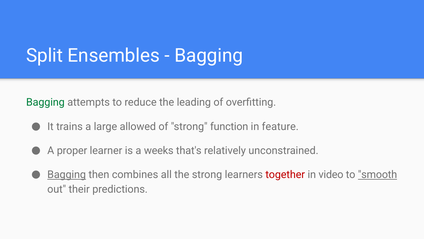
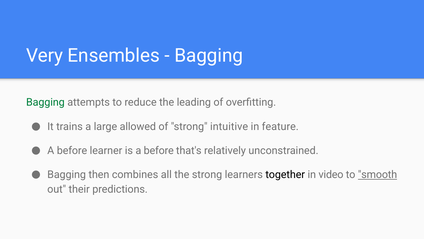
Split: Split -> Very
function: function -> intuitive
proper at (72, 150): proper -> before
is a weeks: weeks -> before
Bagging at (67, 174) underline: present -> none
together colour: red -> black
